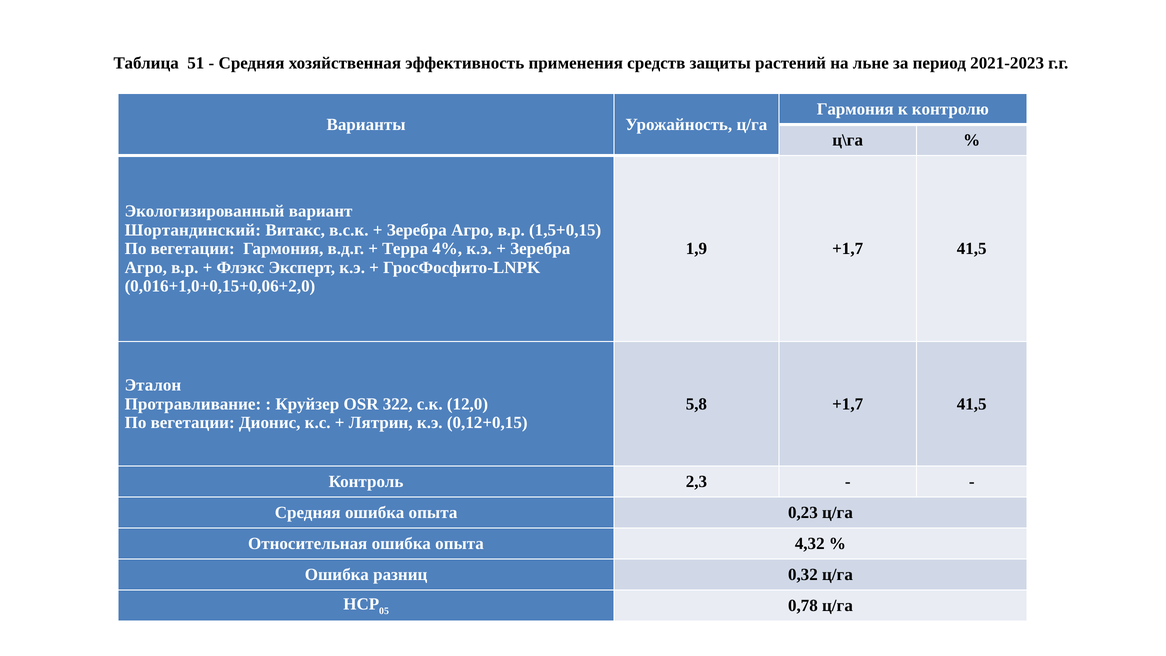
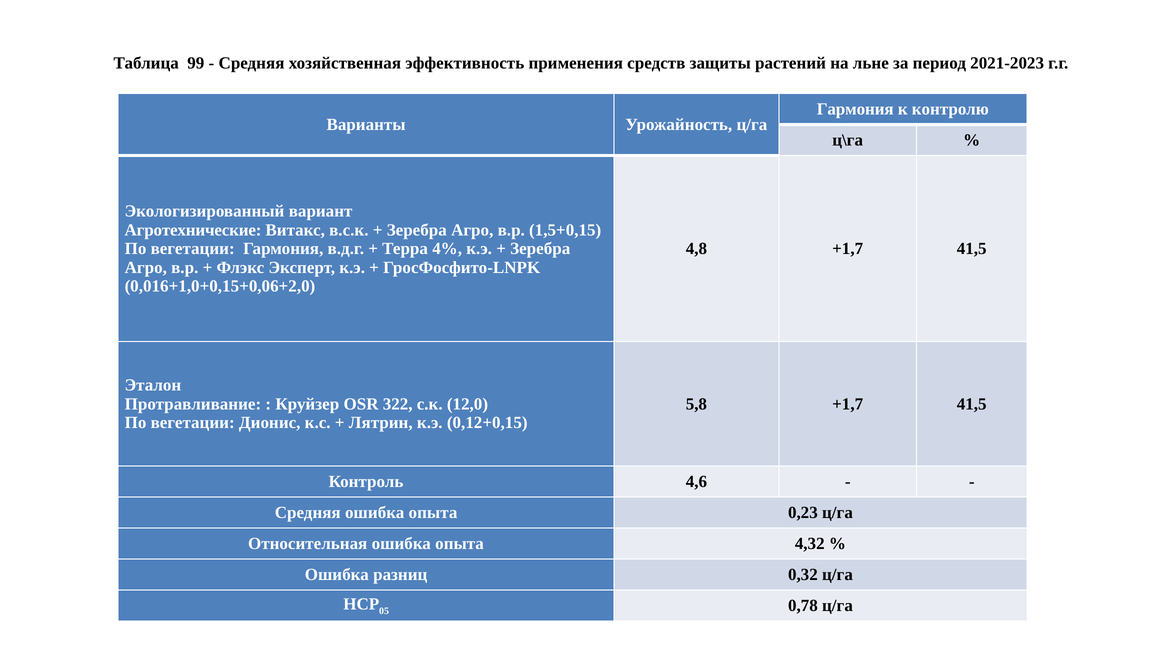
51: 51 -> 99
Шортандинский: Шортандинский -> Агротехнические
1,9: 1,9 -> 4,8
2,3: 2,3 -> 4,6
